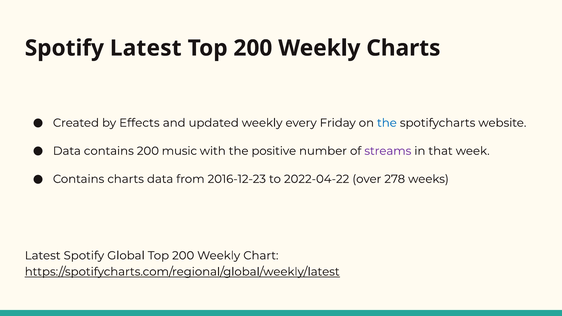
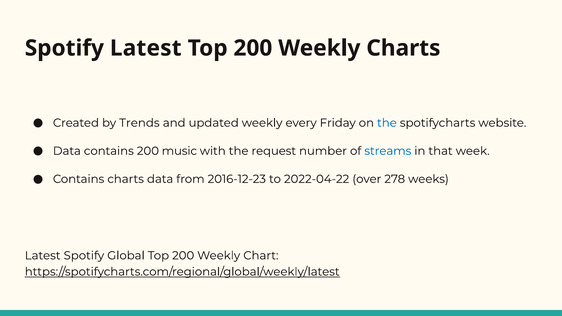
Effects: Effects -> Trends
positive: positive -> request
streams colour: purple -> blue
